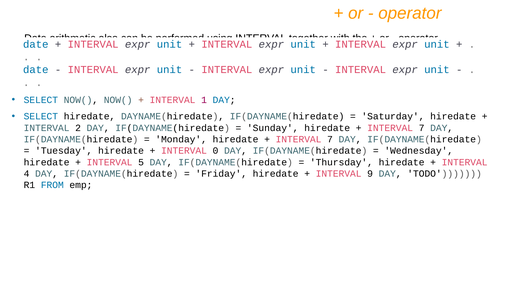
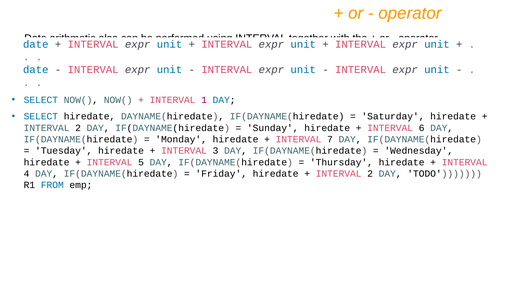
7 at (422, 128): 7 -> 6
0: 0 -> 3
9 at (370, 174): 9 -> 2
